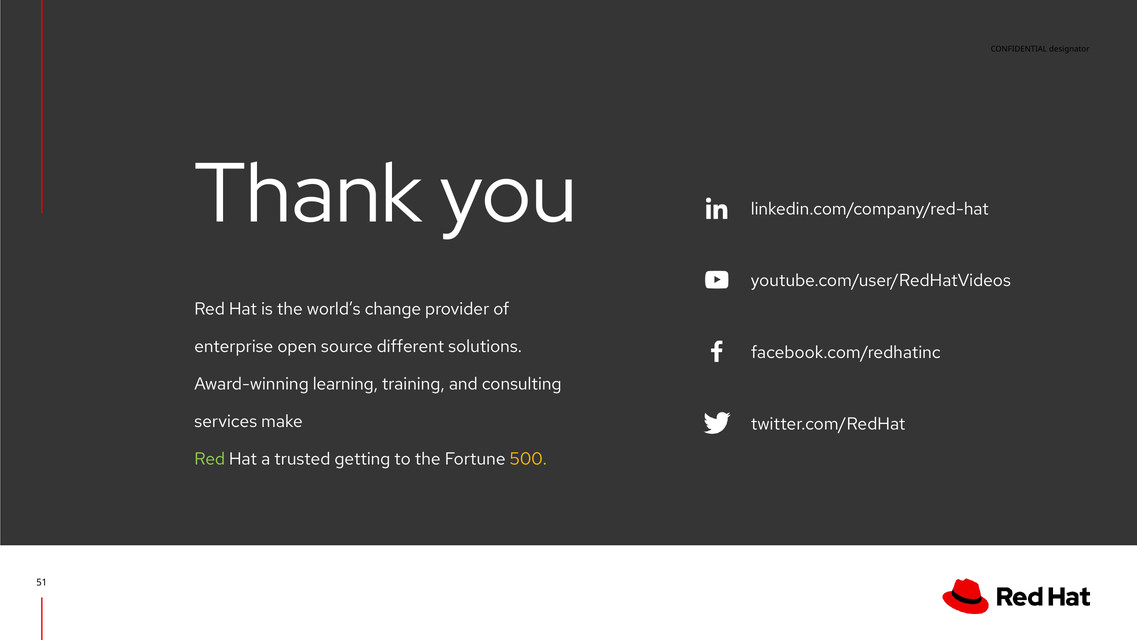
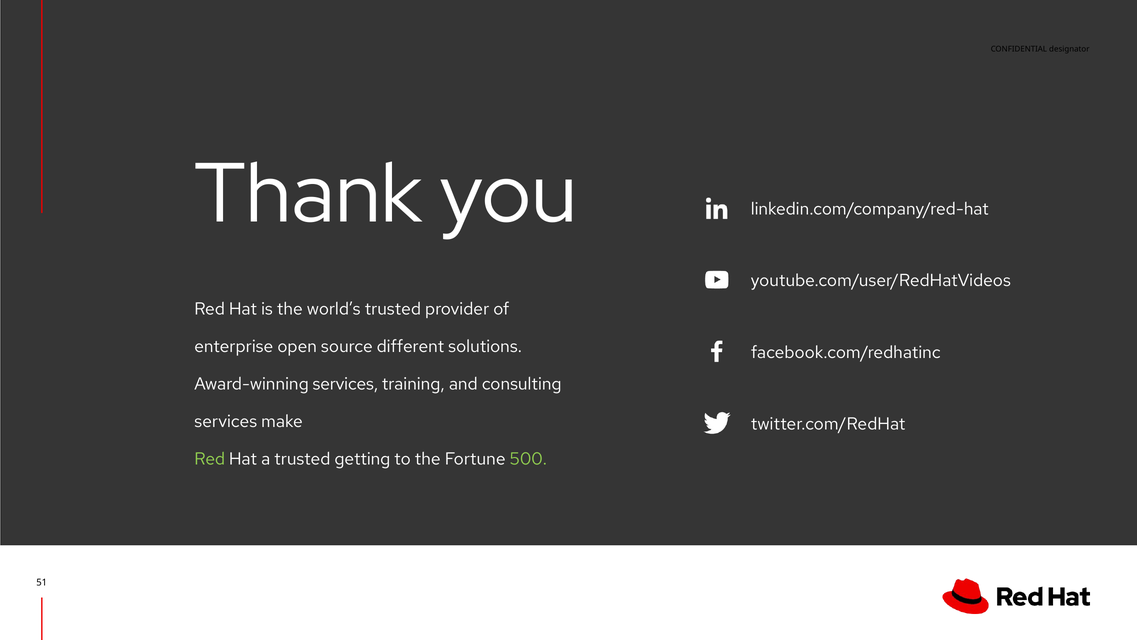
world’s change: change -> trusted
Award-winning learning: learning -> services
500 colour: yellow -> light green
